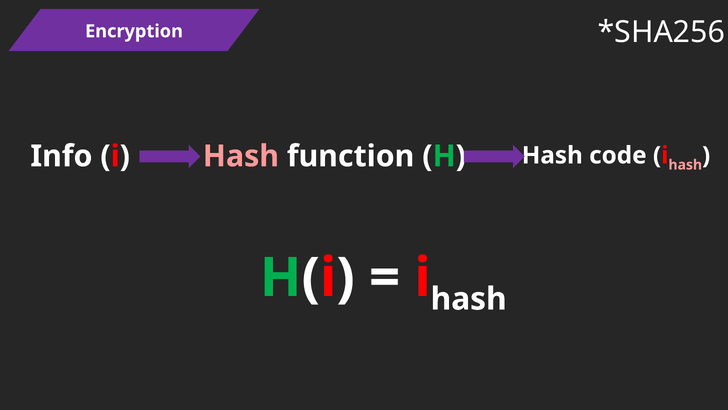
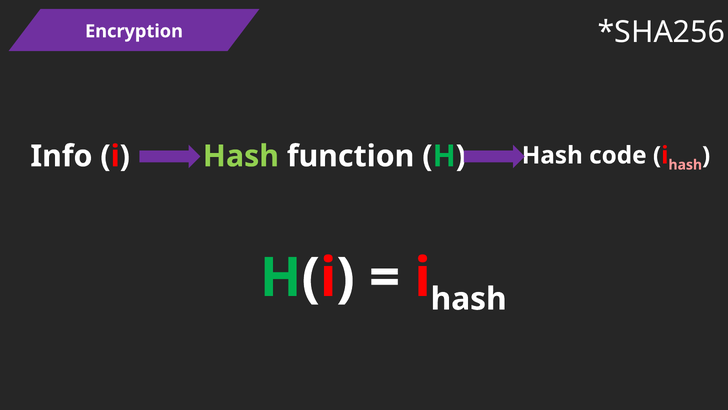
Hash at (241, 156) colour: pink -> light green
